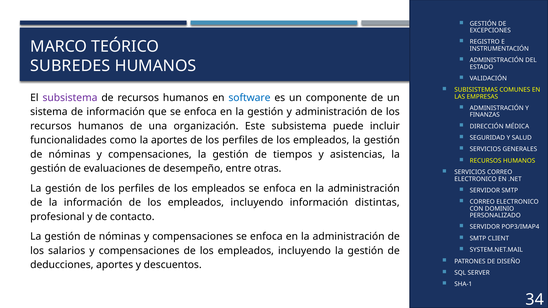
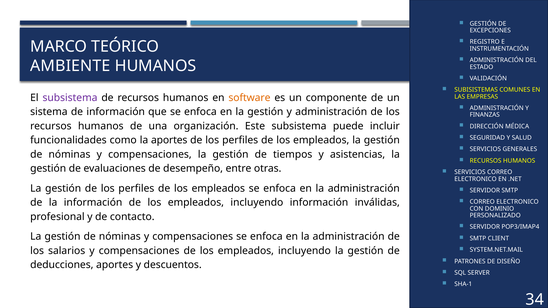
SUBREDES: SUBREDES -> AMBIENTE
software colour: blue -> orange
distintas: distintas -> inválidas
